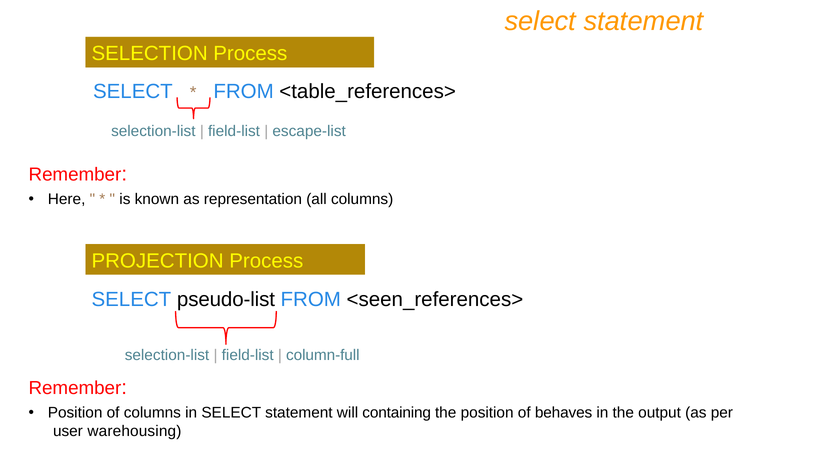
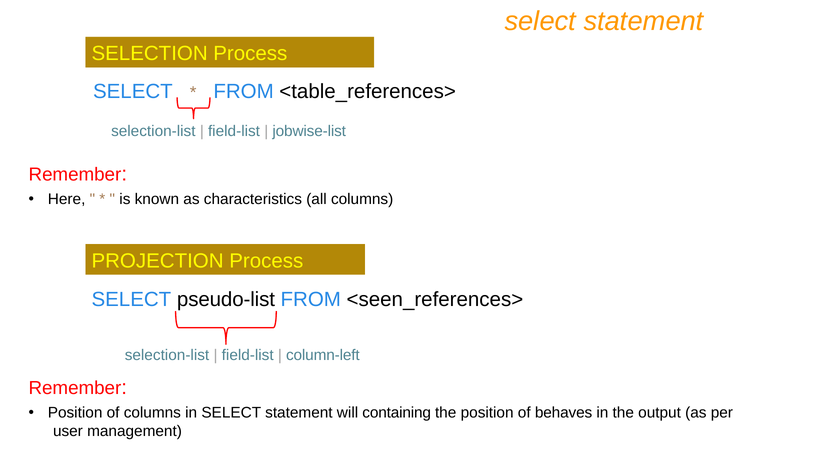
escape-list: escape-list -> jobwise-list
representation: representation -> characteristics
column-full: column-full -> column-left
warehousing: warehousing -> management
